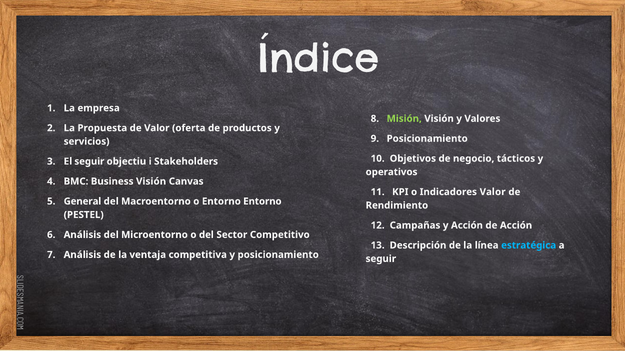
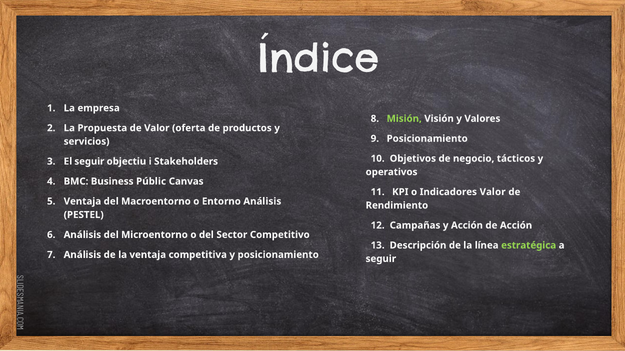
Business Visión: Visión -> Públic
General at (82, 202): General -> Ventaja
Entorno Entorno: Entorno -> Análisis
estratégica colour: light blue -> light green
